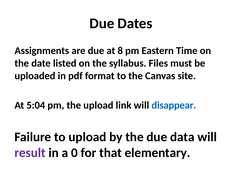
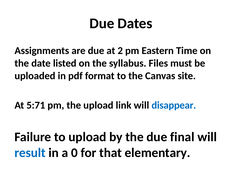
8: 8 -> 2
5:04: 5:04 -> 5:71
data: data -> final
result colour: purple -> blue
